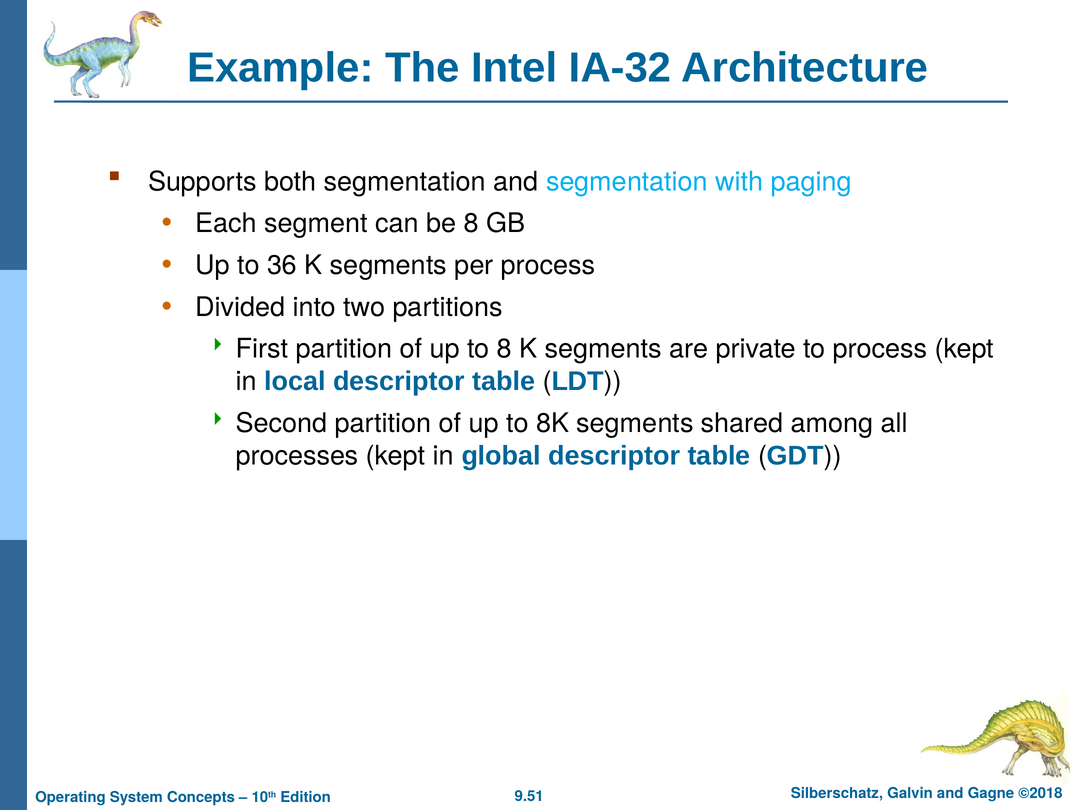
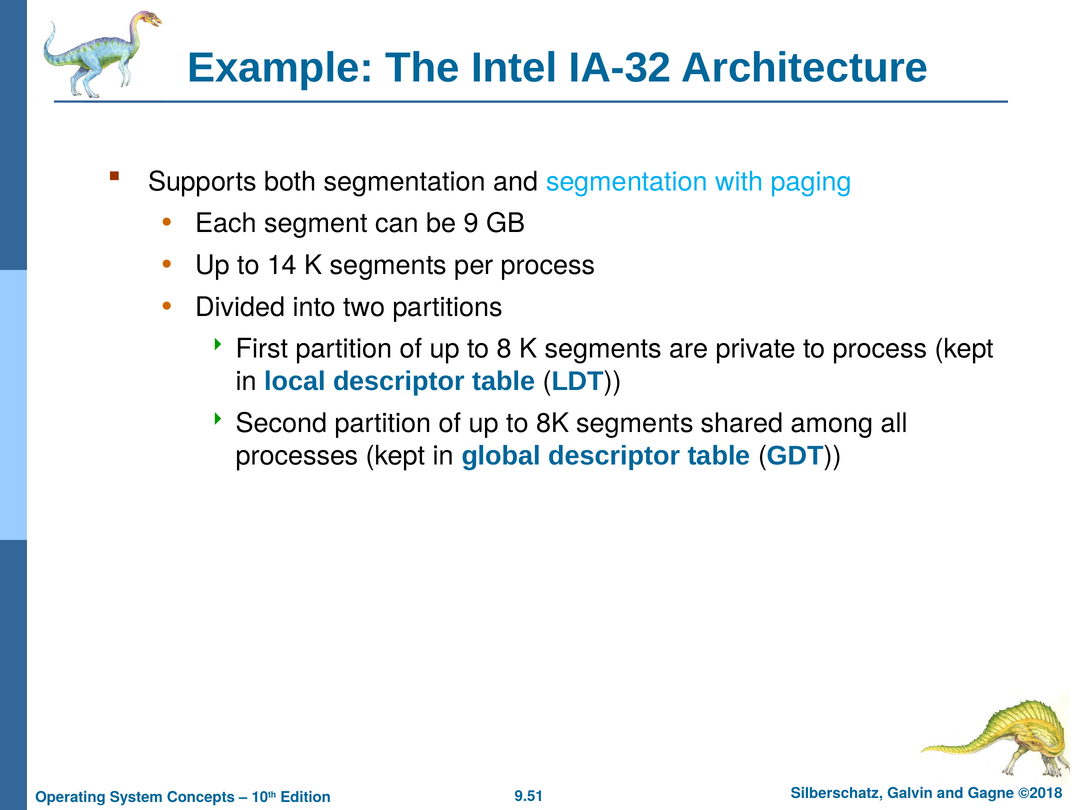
be 8: 8 -> 9
36: 36 -> 14
